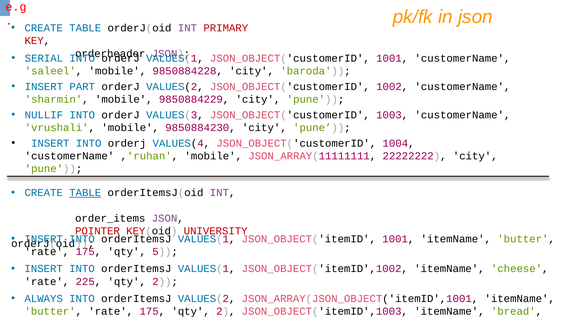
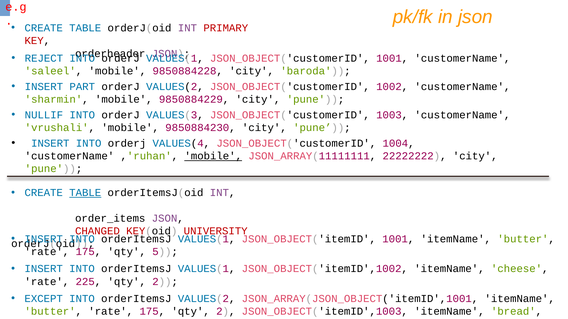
SERIAL: SERIAL -> REJECT
mobile at (213, 156) underline: none -> present
POINTER: POINTER -> CHANGED
ALWAYS: ALWAYS -> EXCEPT
